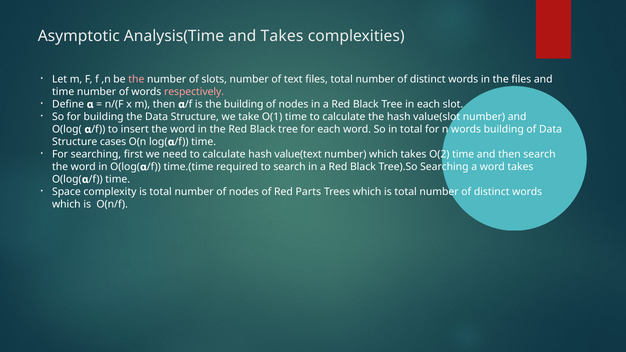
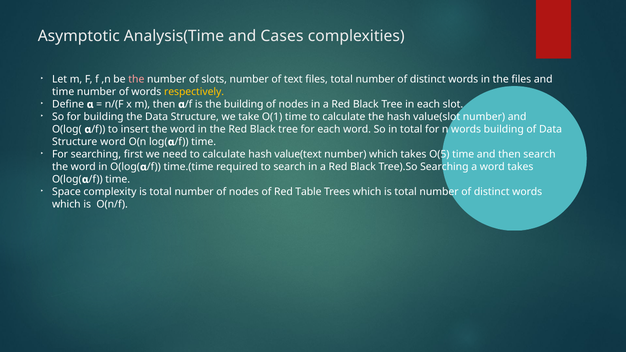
and Takes: Takes -> Cases
respectively colour: pink -> yellow
Structure cases: cases -> word
O(2: O(2 -> O(5
Parts: Parts -> Table
